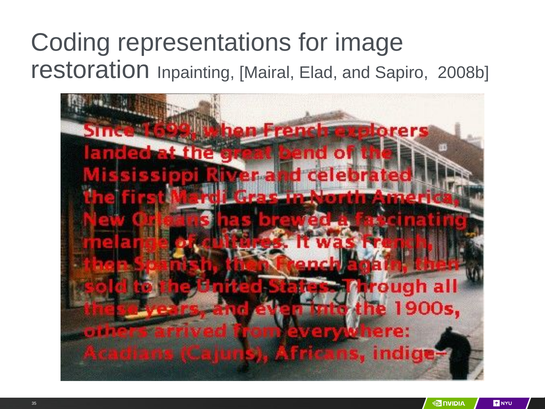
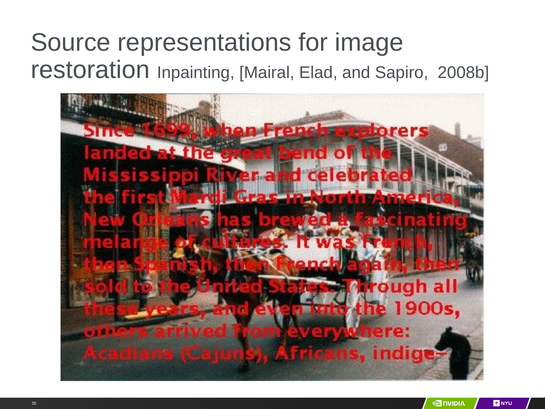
Coding: Coding -> Source
